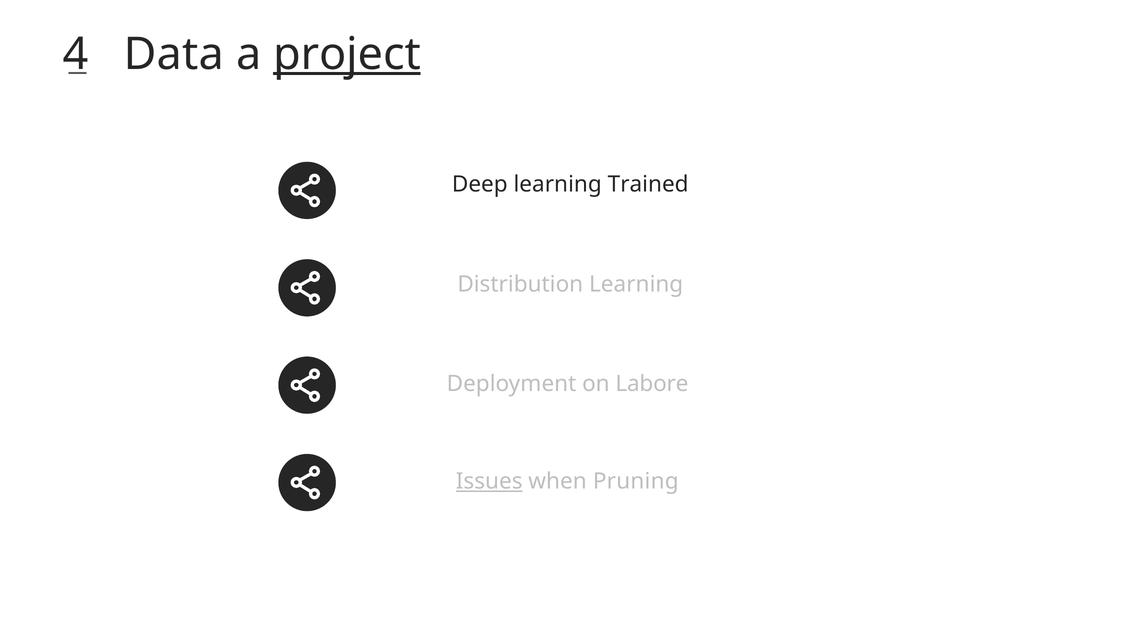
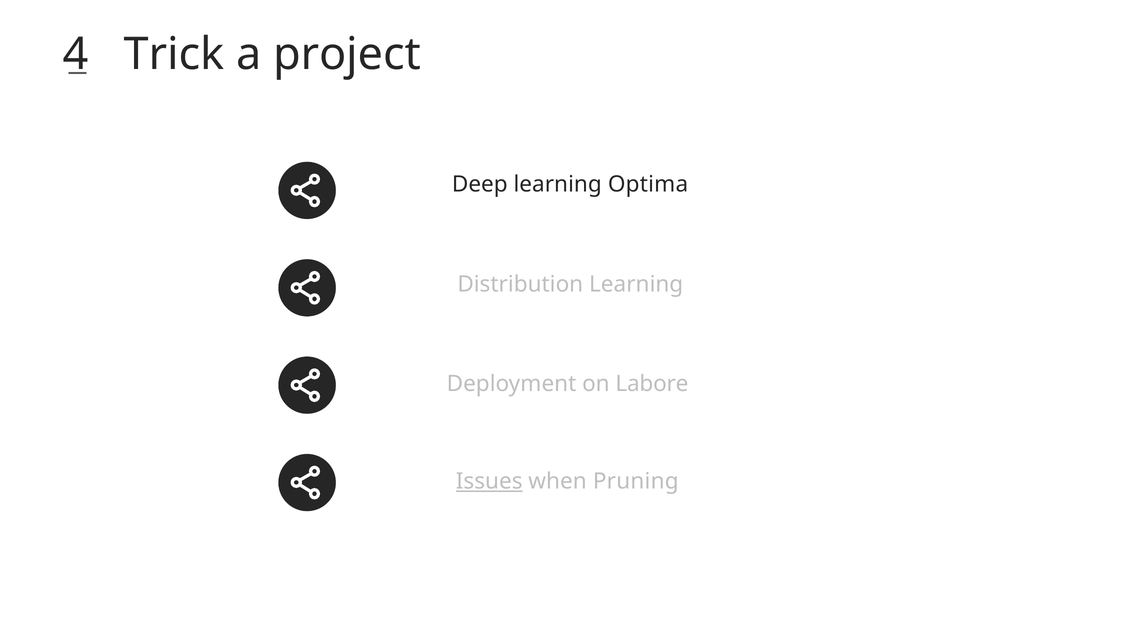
Data: Data -> Trick
project at (347, 54) underline: present -> none
Trained: Trained -> Optima
